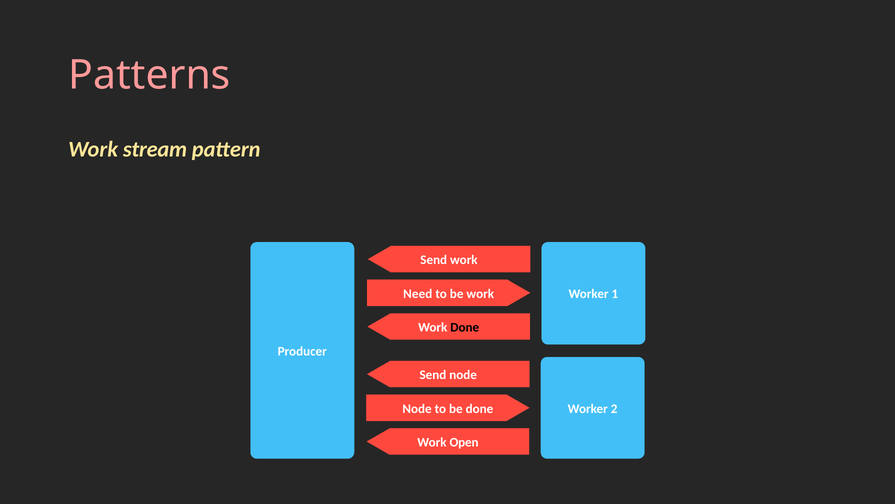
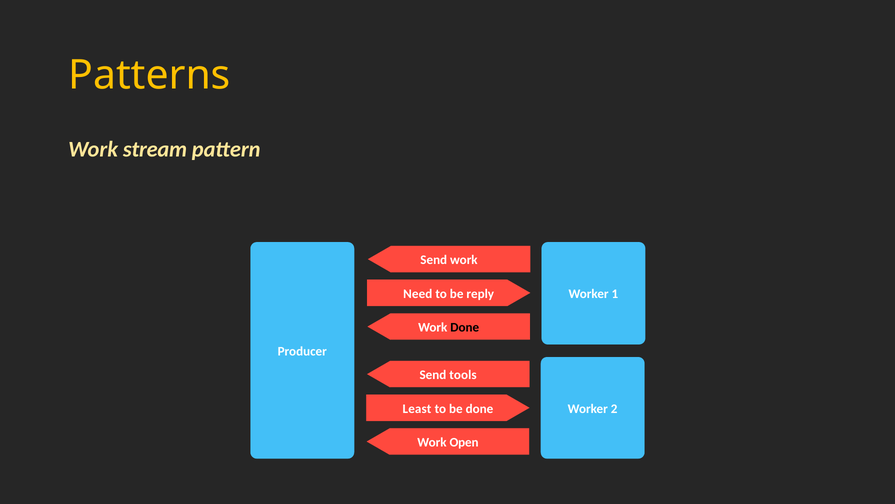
Patterns colour: pink -> yellow
be work: work -> reply
Send node: node -> tools
Node at (417, 408): Node -> Least
